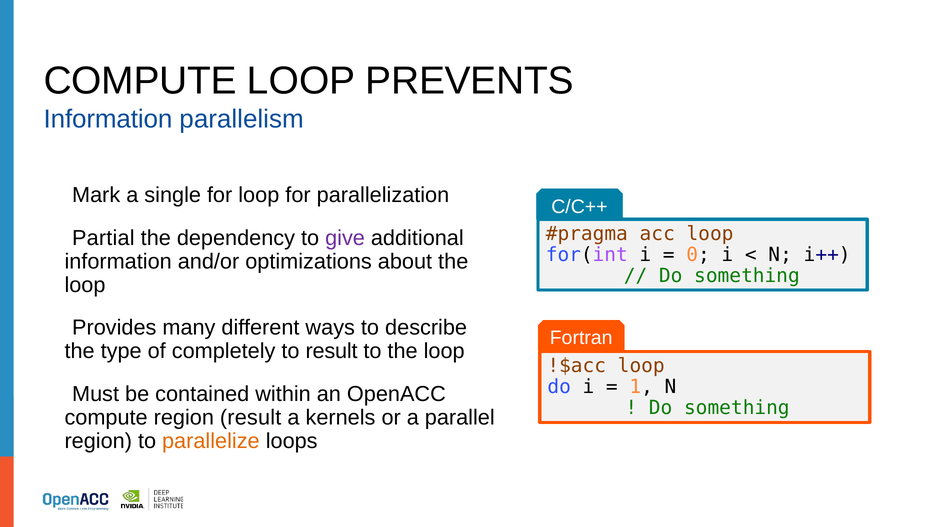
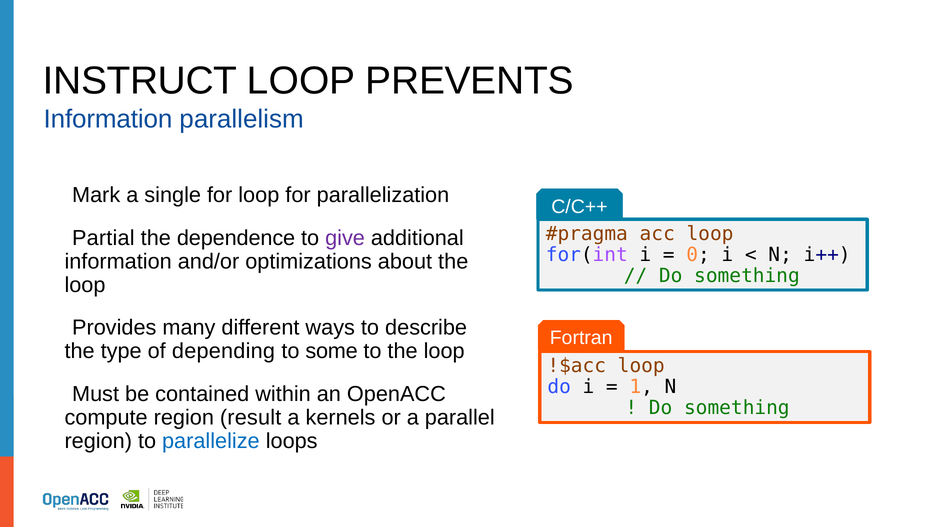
COMPUTE at (140, 81): COMPUTE -> INSTRUCT
dependency: dependency -> dependence
completely: completely -> depending
to result: result -> some
parallelize colour: orange -> blue
